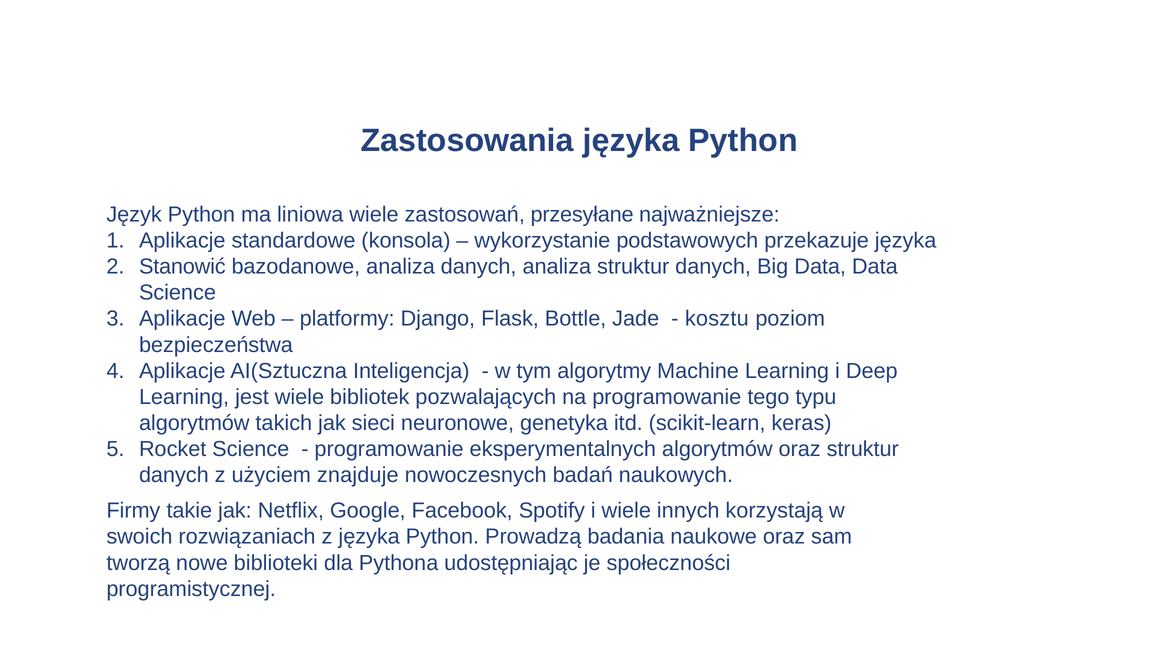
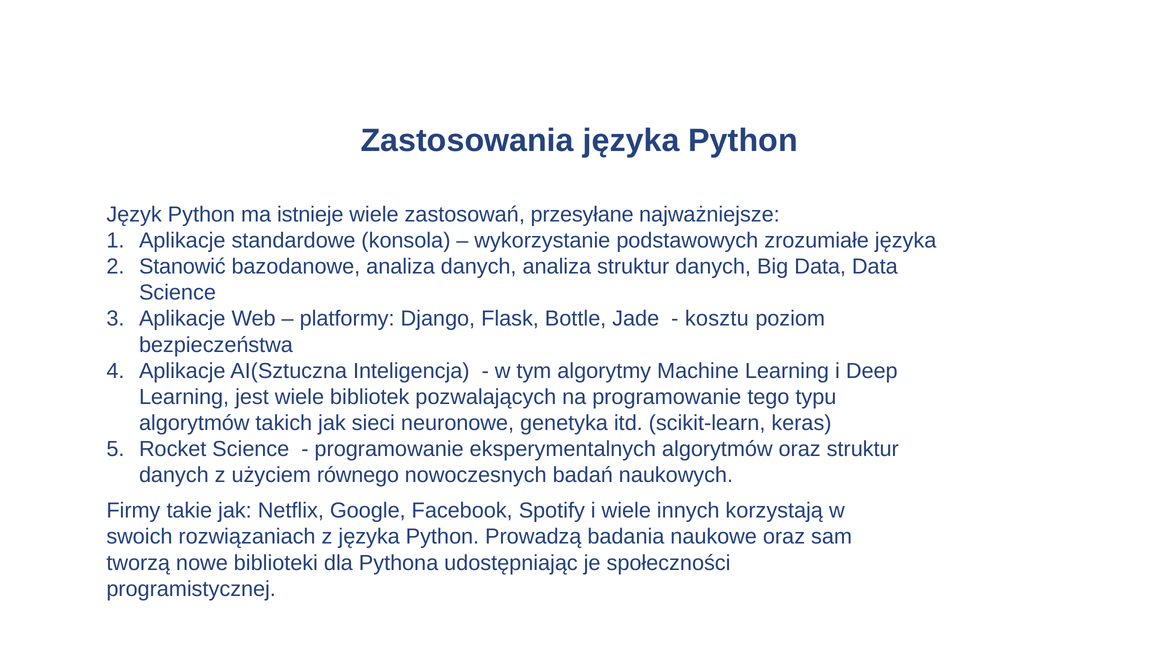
liniowa: liniowa -> istnieje
przekazuje: przekazuje -> zrozumiałe
znajduje: znajduje -> równego
